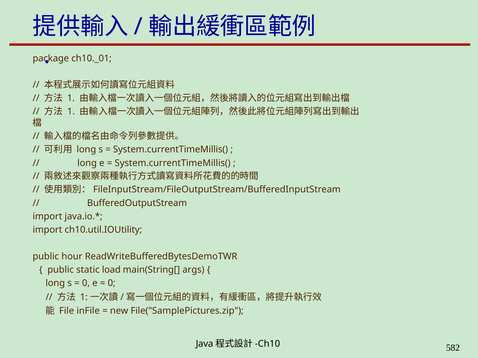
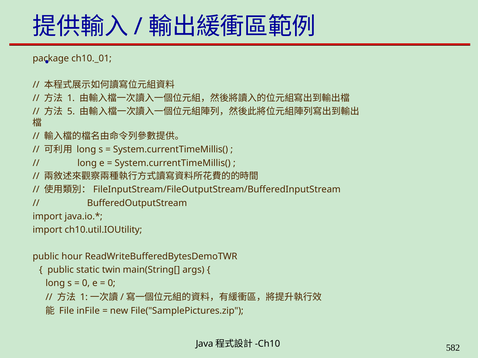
1 at (71, 112): 1 -> 5
load: load -> twin
